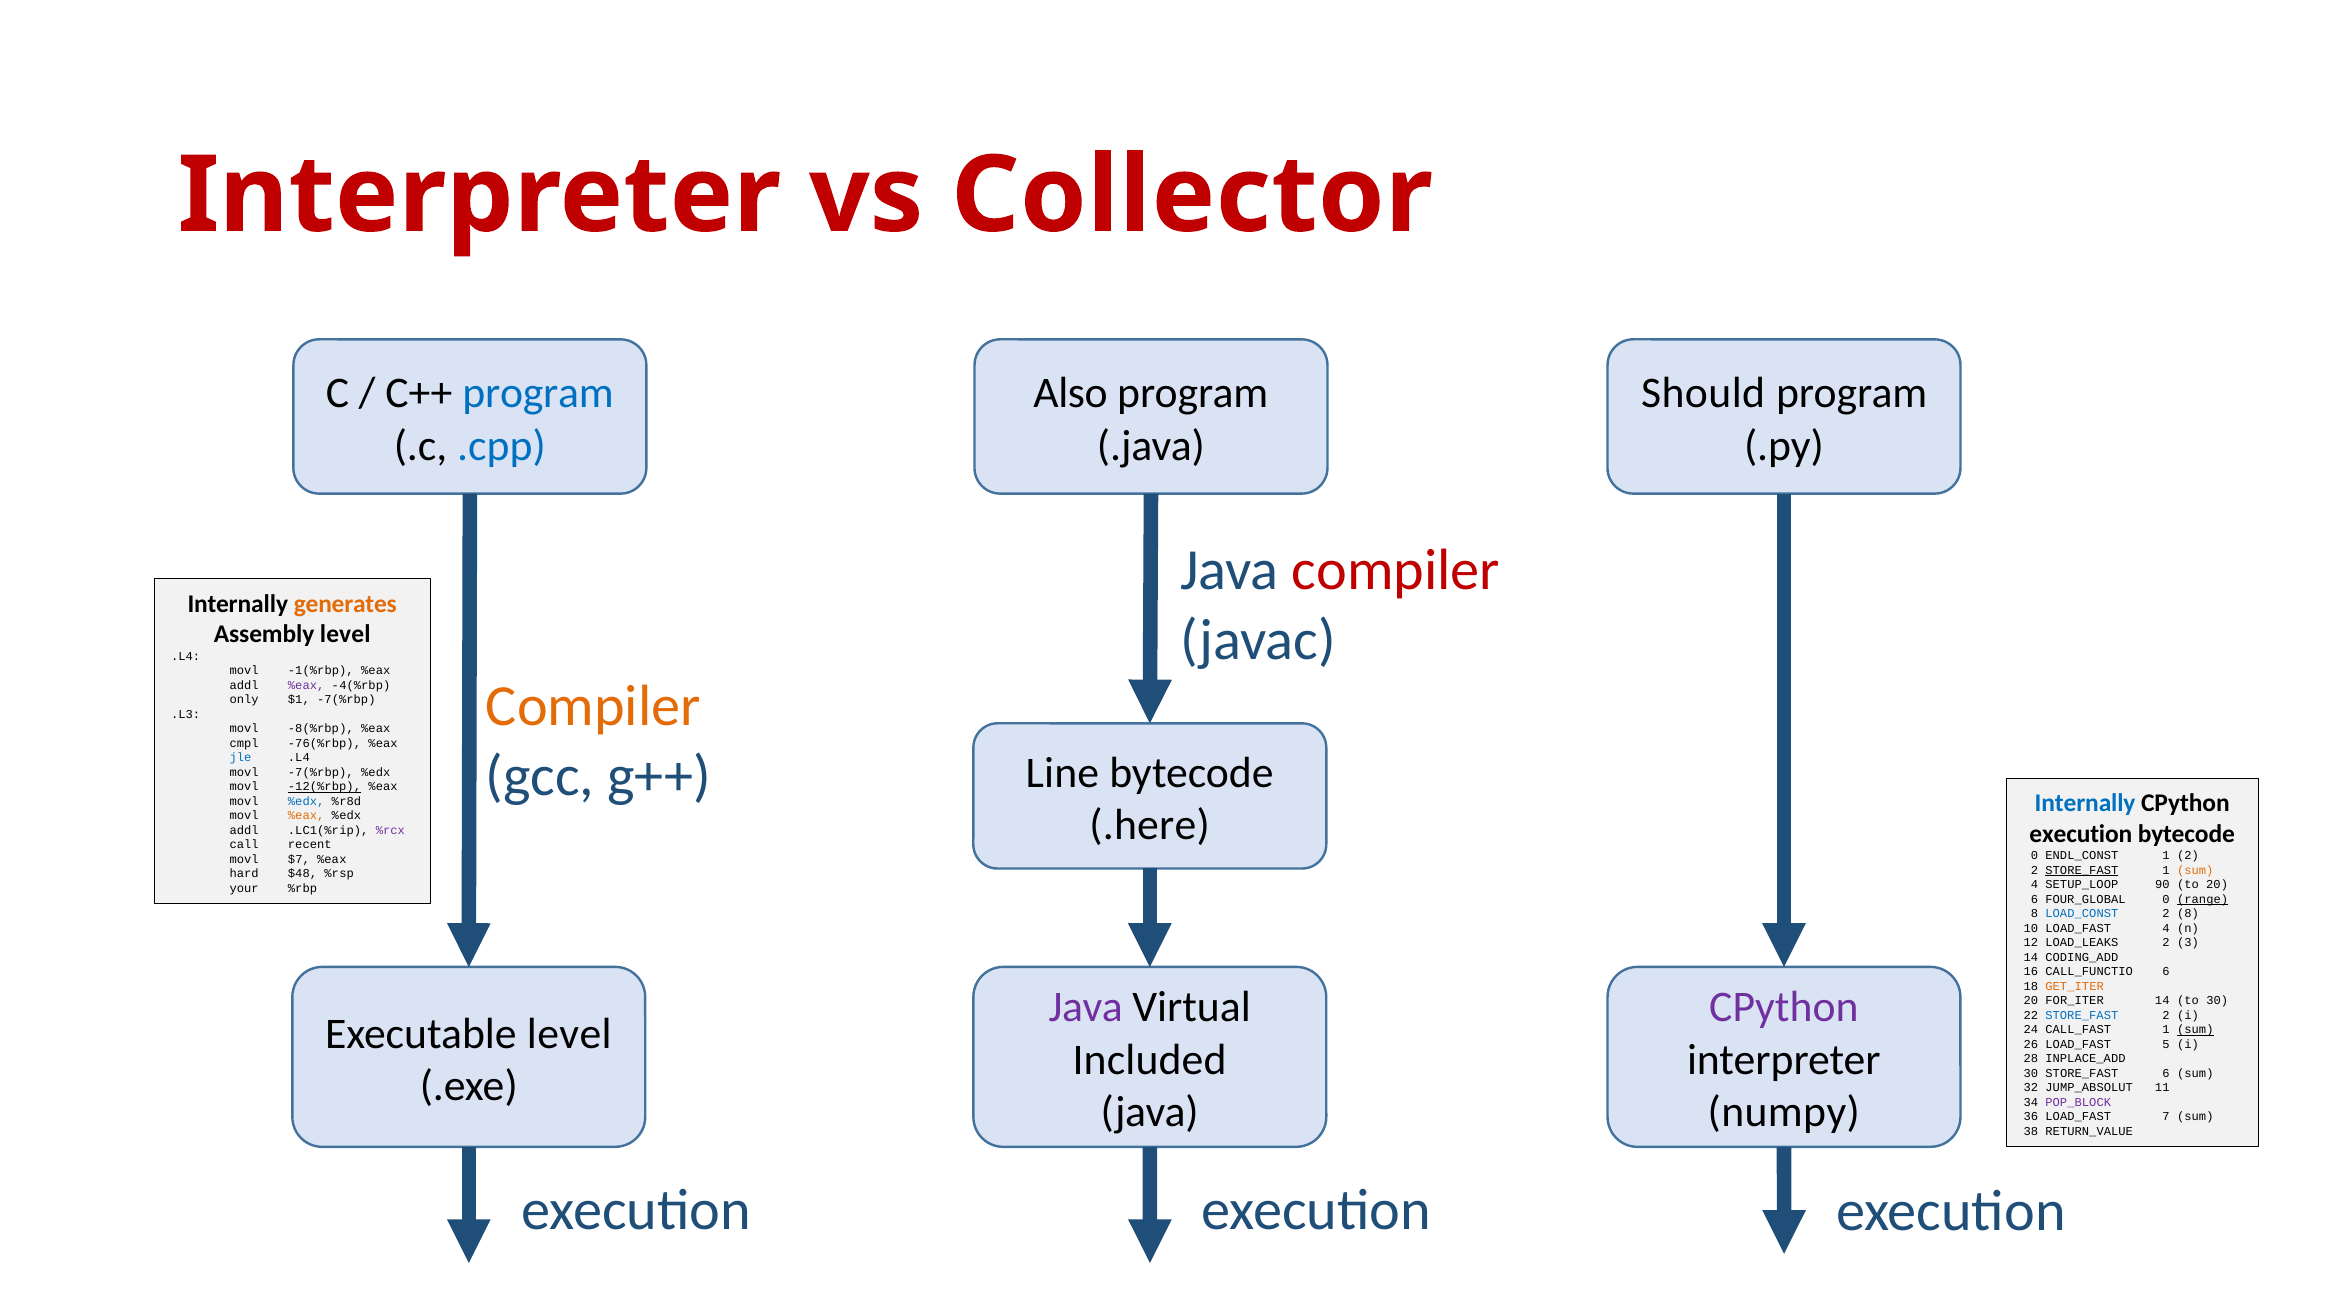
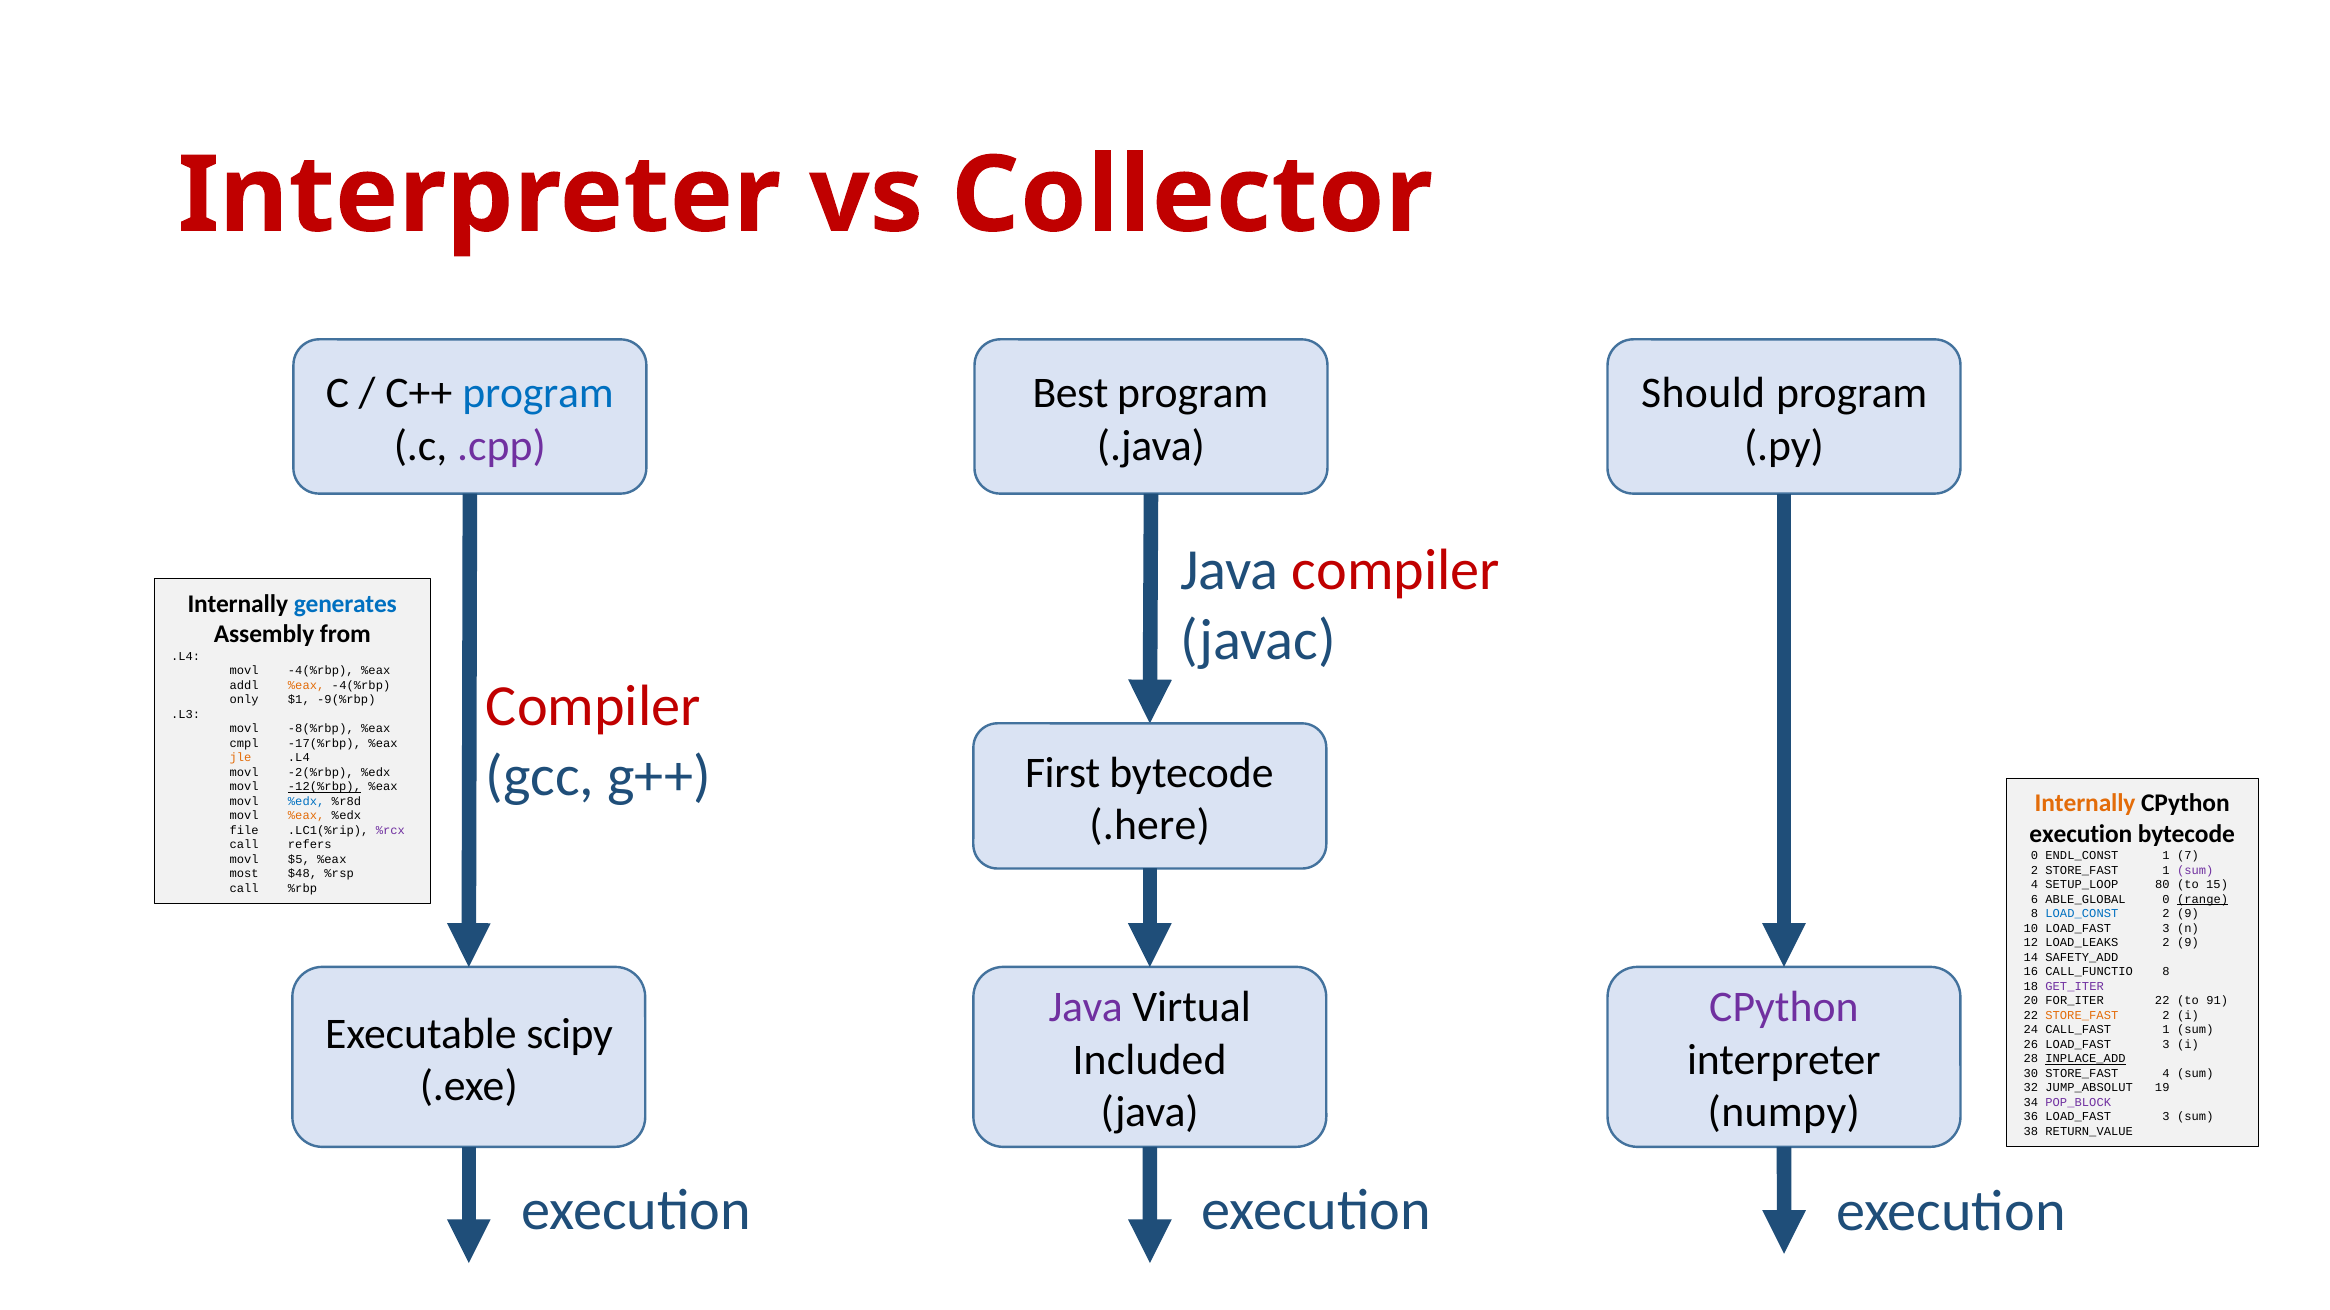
Also: Also -> Best
.cpp colour: blue -> purple
generates colour: orange -> blue
Assembly level: level -> from
movl -1(%rbp: -1(%rbp -> -4(%rbp
%eax at (306, 686) colour: purple -> orange
Compiler at (593, 707) colour: orange -> red
$1 -7(%rbp: -7(%rbp -> -9(%rbp
-76(%rbp: -76(%rbp -> -17(%rbp
jle colour: blue -> orange
Line: Line -> First
movl -7(%rbp: -7(%rbp -> -2(%rbp
Internally at (2085, 804) colour: blue -> orange
addl at (244, 831): addl -> file
recent: recent -> refers
1 2: 2 -> 7
$7: $7 -> $5
STORE_FAST at (2082, 871) underline: present -> none
sum at (2195, 871) colour: orange -> purple
hard: hard -> most
90: 90 -> 80
to 20: 20 -> 15
your at (244, 889): your -> call
FOUR_GLOBAL: FOUR_GLOBAL -> ABLE_GLOBAL
8 at (2188, 914): 8 -> 9
10 LOAD_FAST 4: 4 -> 3
3 at (2188, 943): 3 -> 9
CODING_ADD: CODING_ADD -> SAFETY_ADD
CALL_FUNCTIO 6: 6 -> 8
GET_ITER colour: orange -> purple
FOR_ITER 14: 14 -> 22
to 30: 30 -> 91
STORE_FAST at (2082, 1016) colour: blue -> orange
Executable level: level -> scipy
sum at (2195, 1030) underline: present -> none
26 LOAD_FAST 5: 5 -> 3
INPLACE_ADD underline: none -> present
STORE_FAST 6: 6 -> 4
11: 11 -> 19
36 LOAD_FAST 7: 7 -> 3
